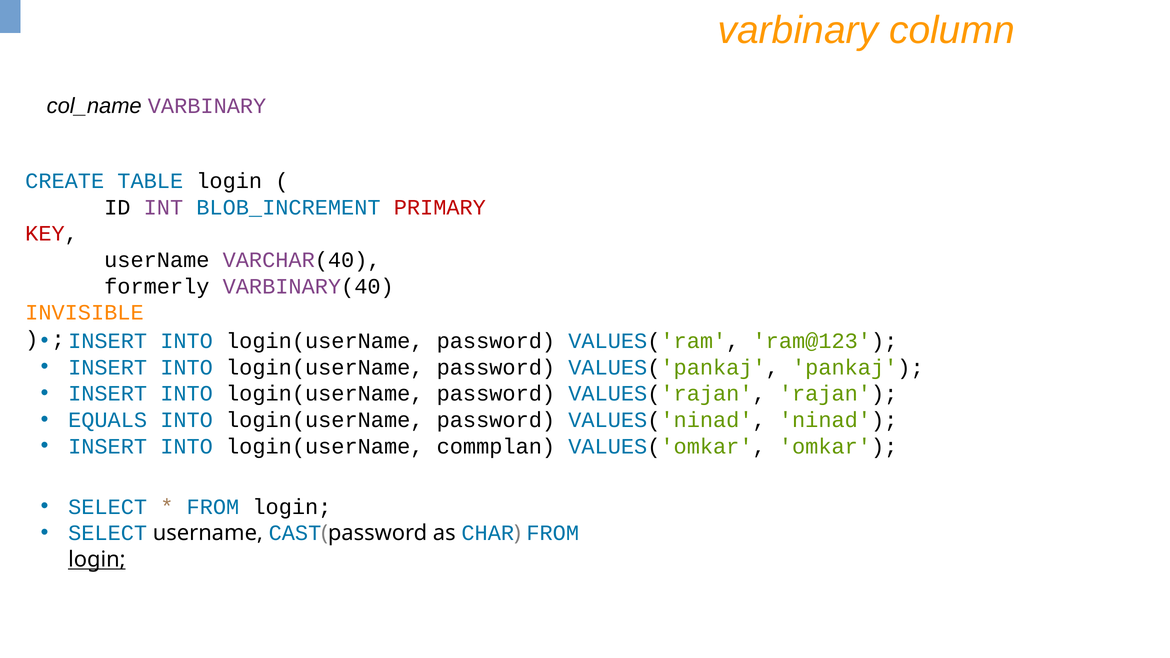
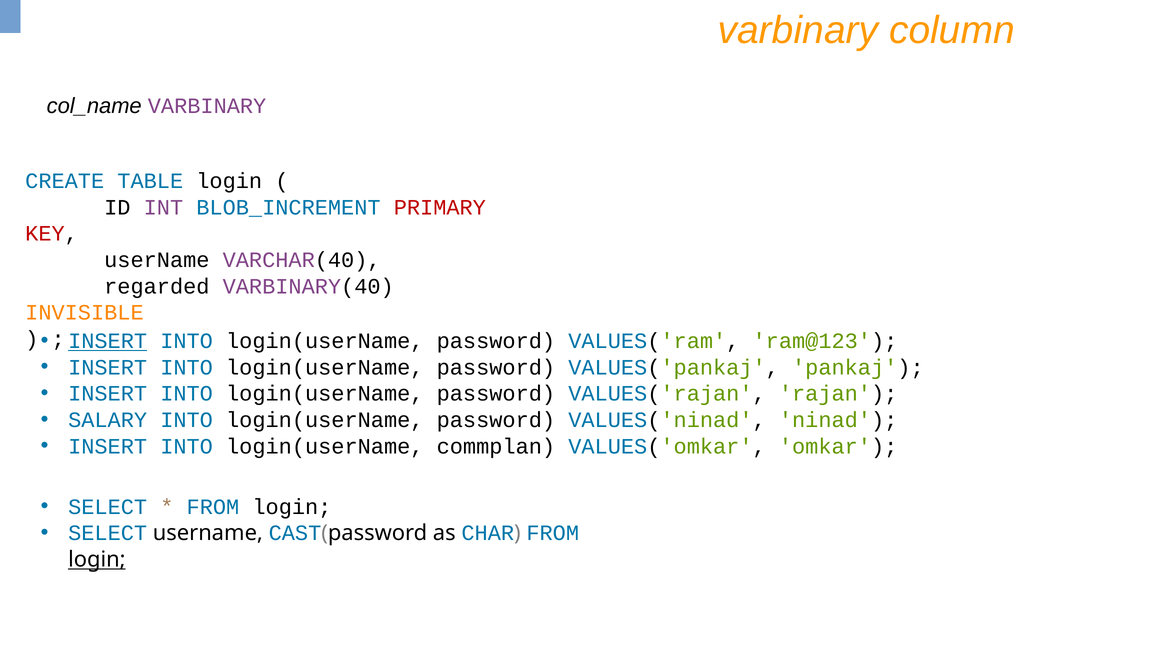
formerly: formerly -> regarded
INSERT at (108, 341) underline: none -> present
EQUALS: EQUALS -> SALARY
